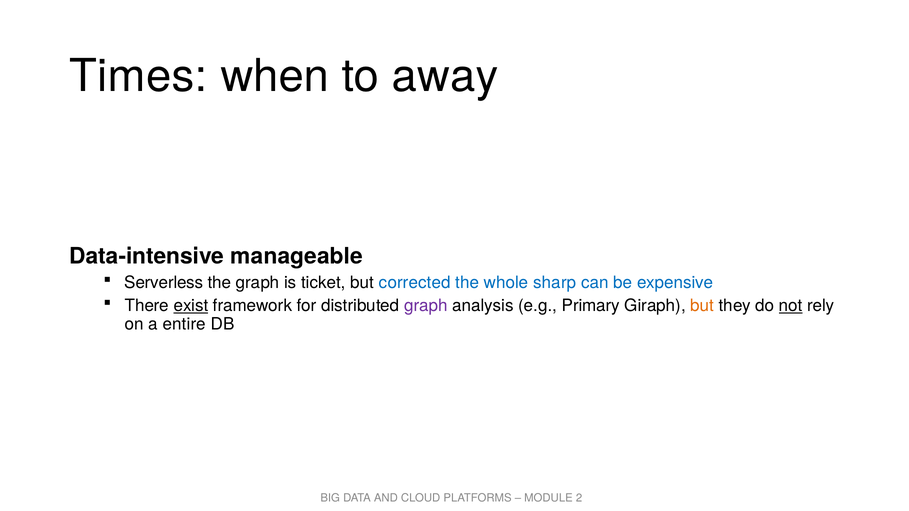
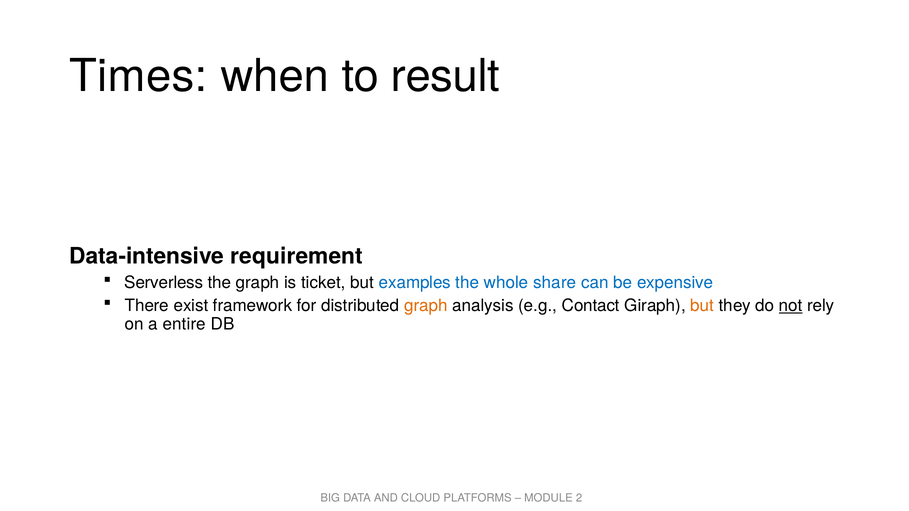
away: away -> result
manageable: manageable -> requirement
corrected: corrected -> examples
sharp: sharp -> share
exist underline: present -> none
graph at (426, 306) colour: purple -> orange
Primary: Primary -> Contact
